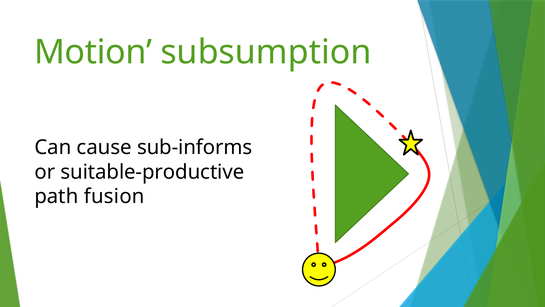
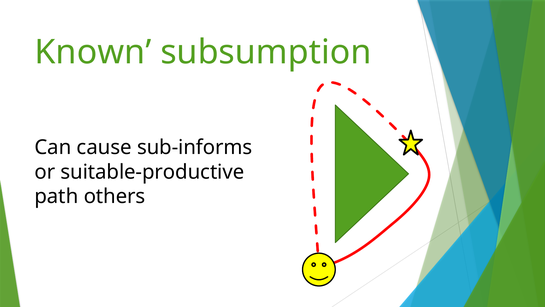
Motion: Motion -> Known
fusion: fusion -> others
